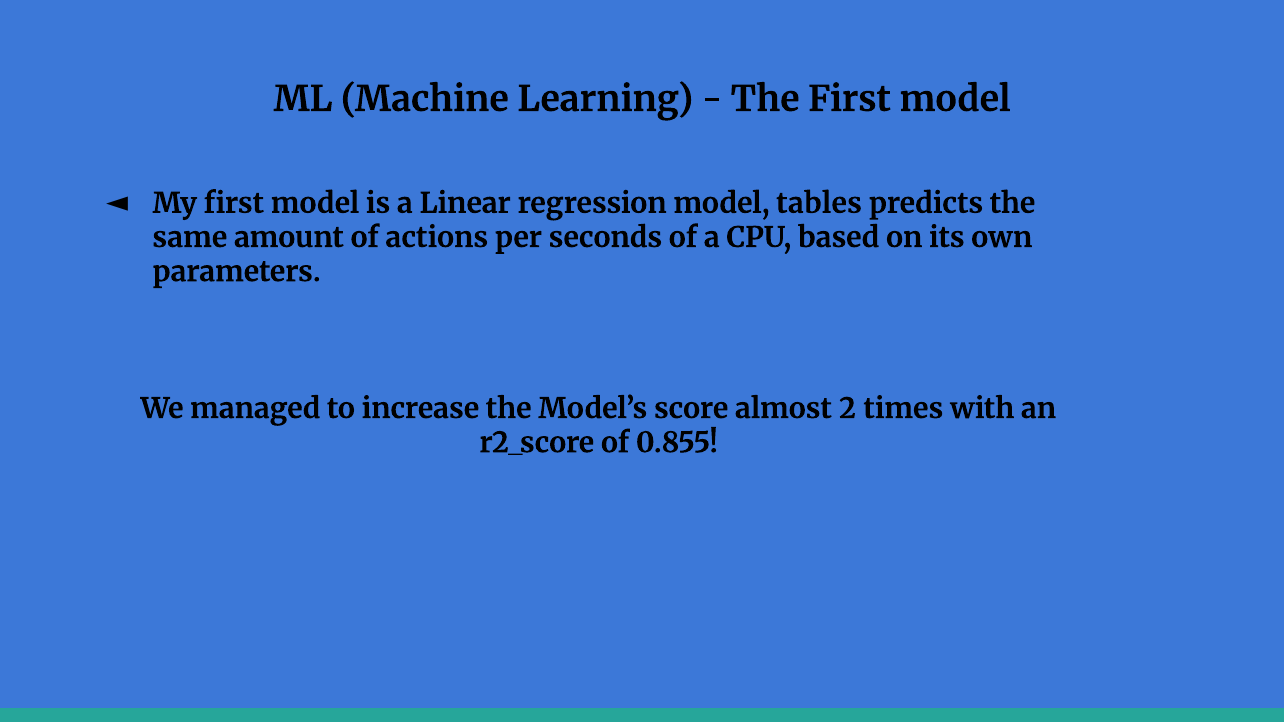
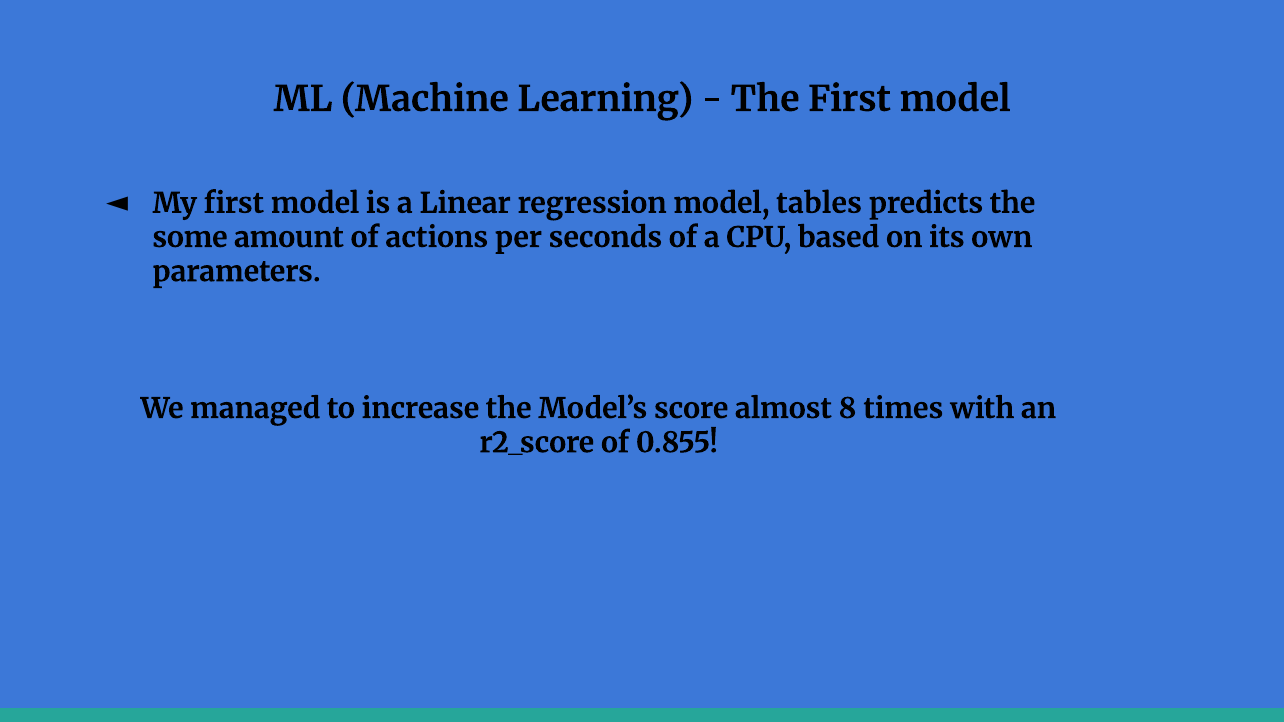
same: same -> some
2: 2 -> 8
